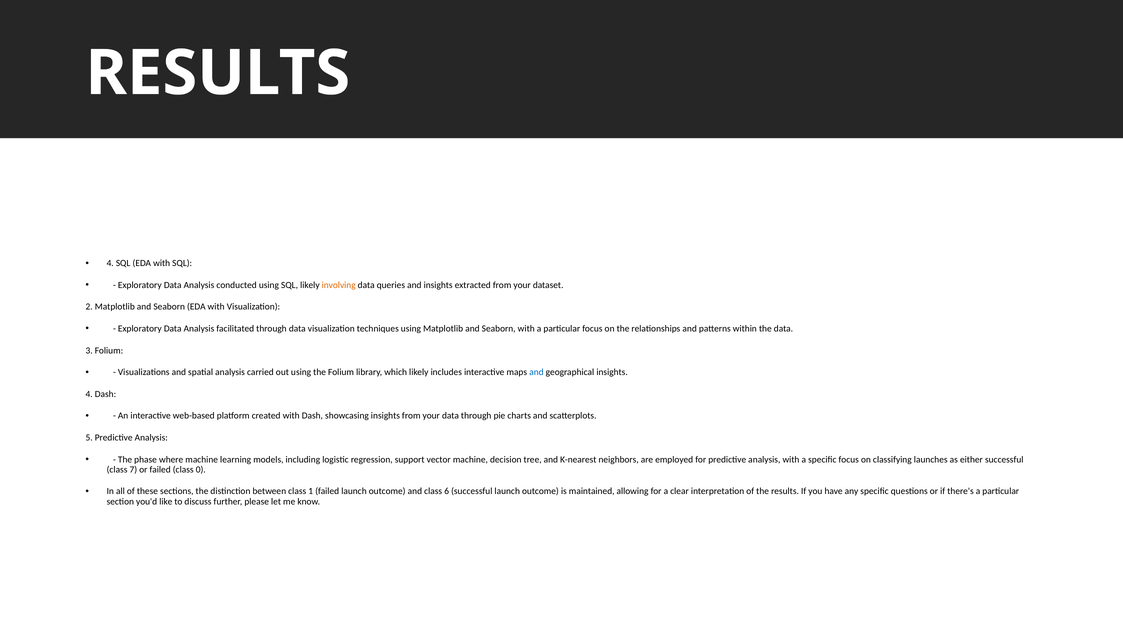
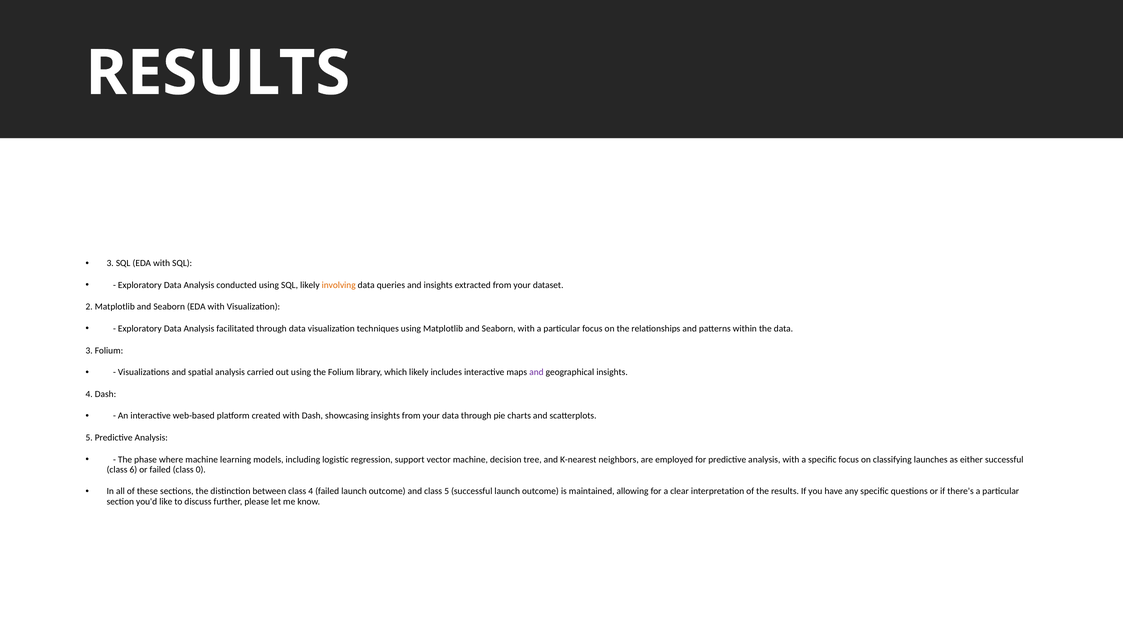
4 at (110, 263): 4 -> 3
and at (536, 372) colour: blue -> purple
7: 7 -> 6
class 1: 1 -> 4
class 6: 6 -> 5
